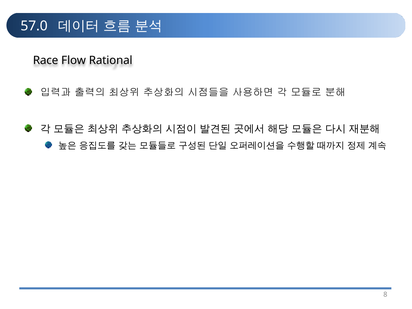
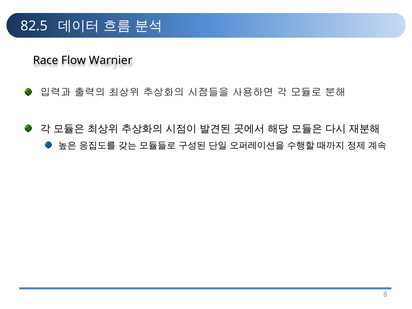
57.0: 57.0 -> 82.5
Rational: Rational -> Warnier
